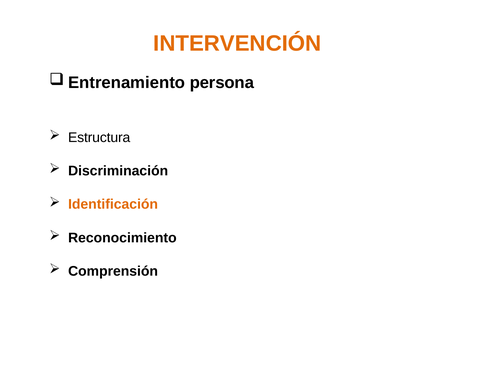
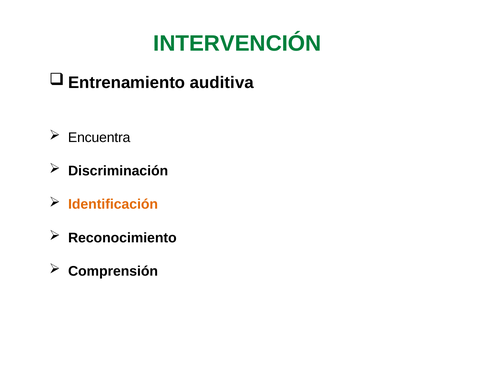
INTERVENCIÓN colour: orange -> green
persona: persona -> auditiva
Estructura: Estructura -> Encuentra
